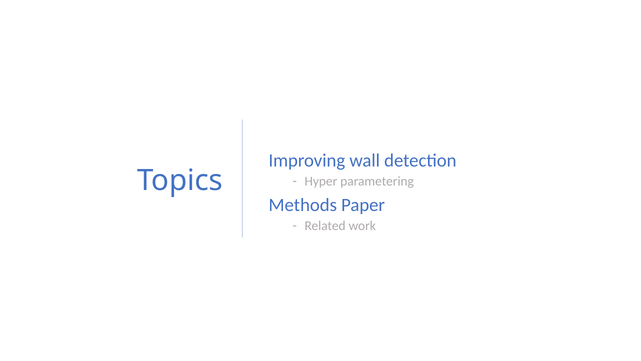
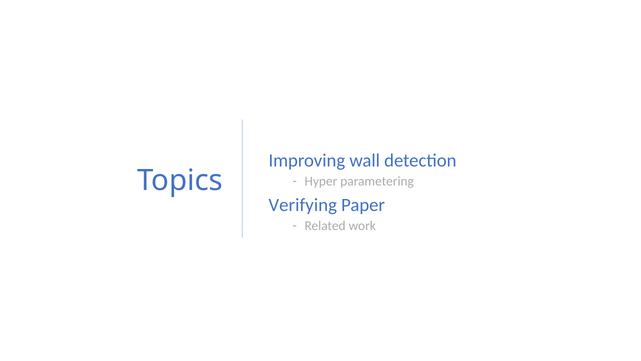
Methods: Methods -> Verifying
